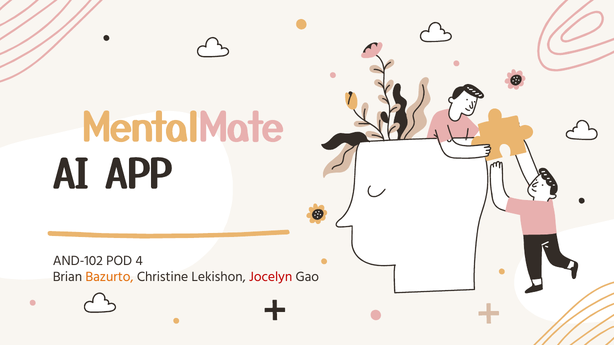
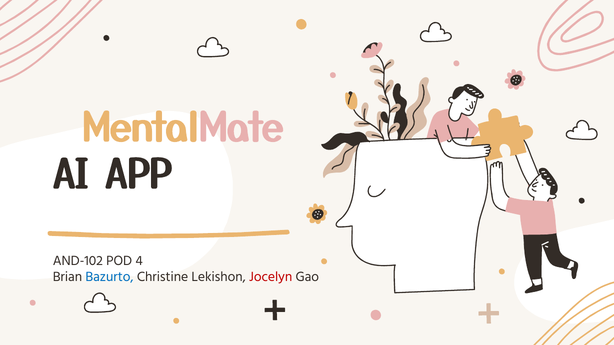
Bazurto colour: orange -> blue
